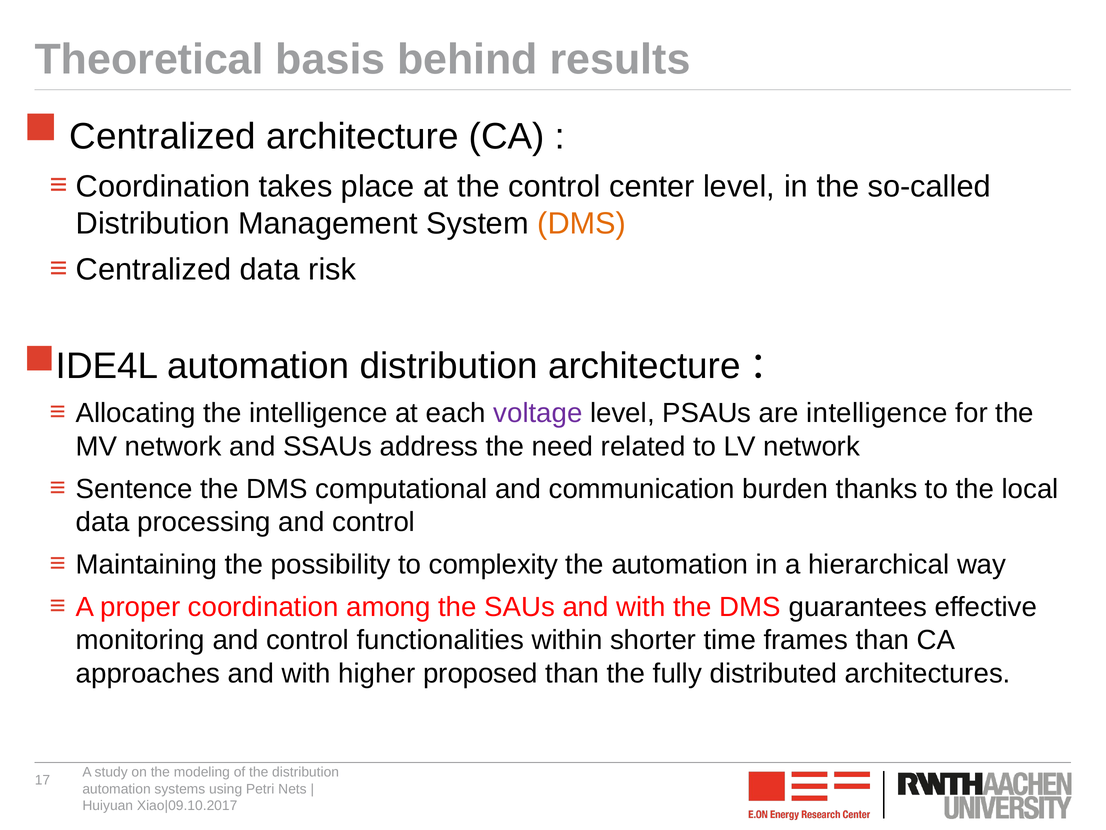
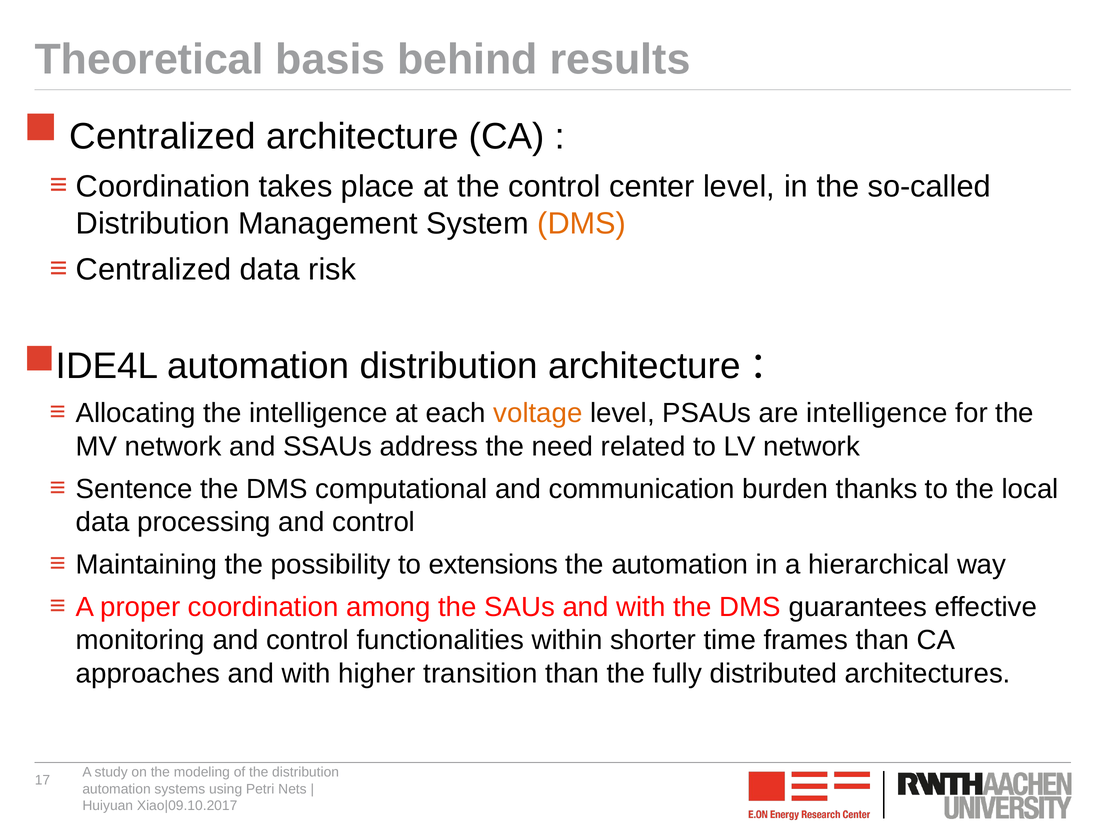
voltage colour: purple -> orange
complexity: complexity -> extensions
proposed: proposed -> transition
